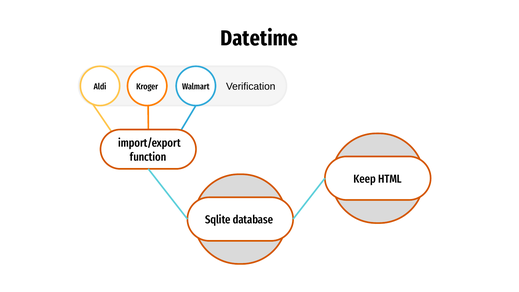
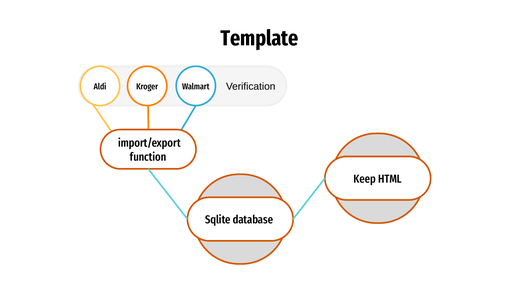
Datetime: Datetime -> Template
